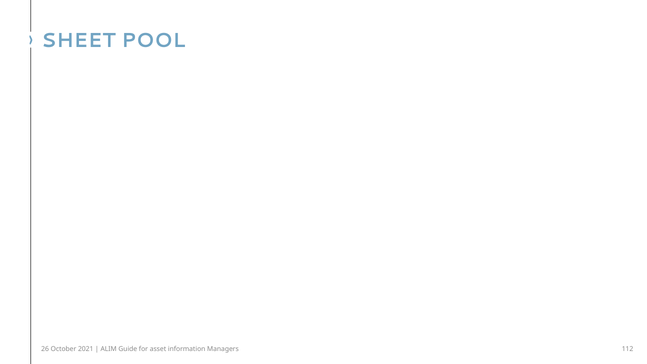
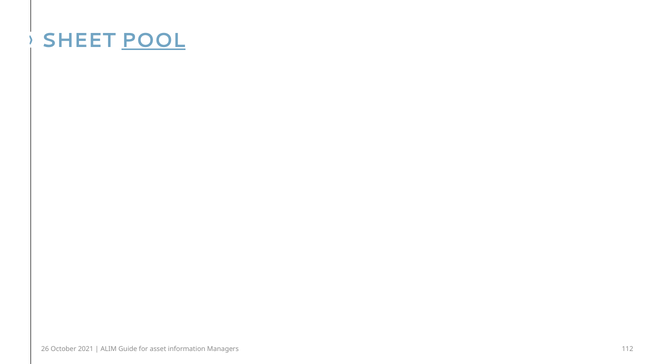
POOL underline: none -> present
